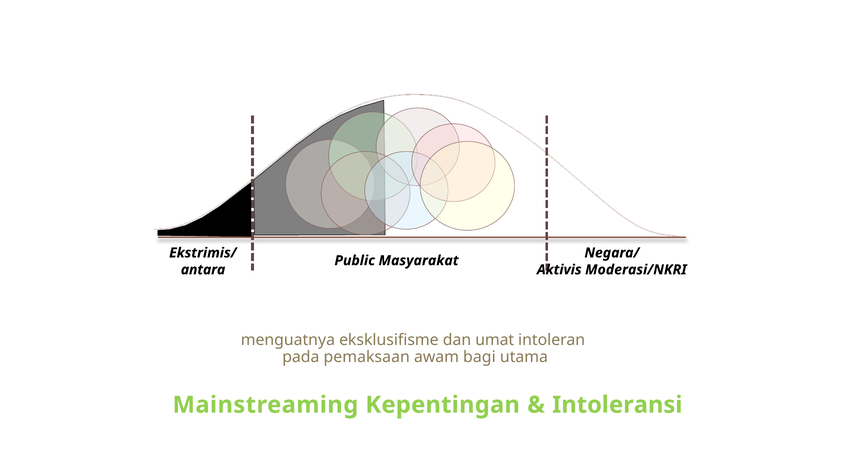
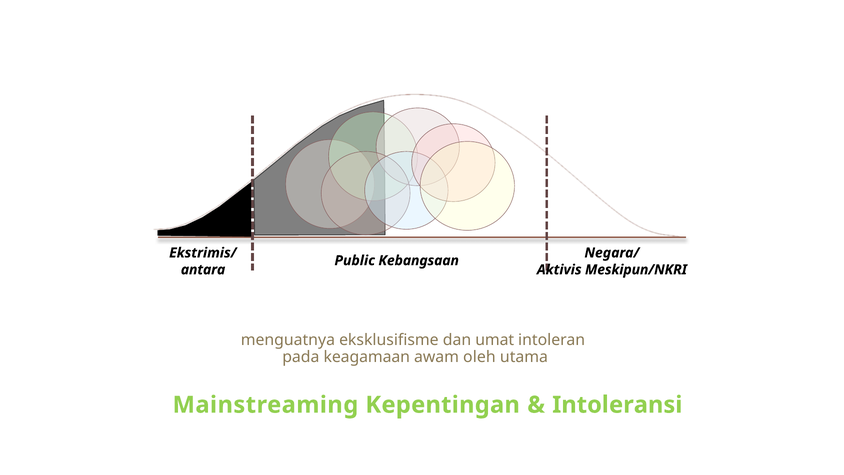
Masyarakat: Masyarakat -> Kebangsaan
Moderasi/NKRI: Moderasi/NKRI -> Meskipun/NKRI
pemaksaan: pemaksaan -> keagamaan
bagi: bagi -> oleh
